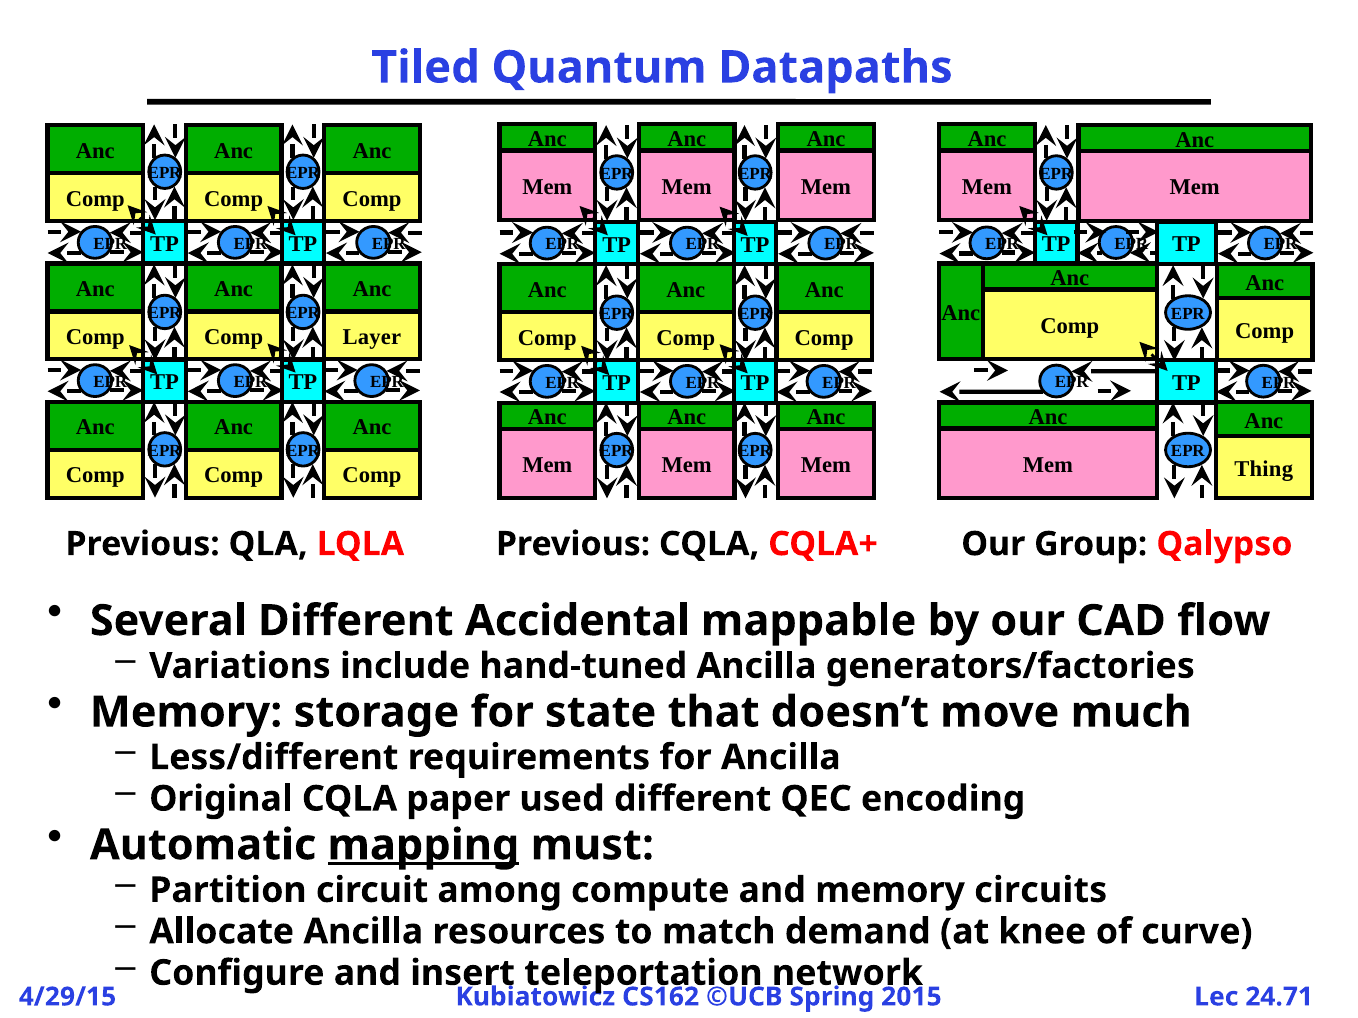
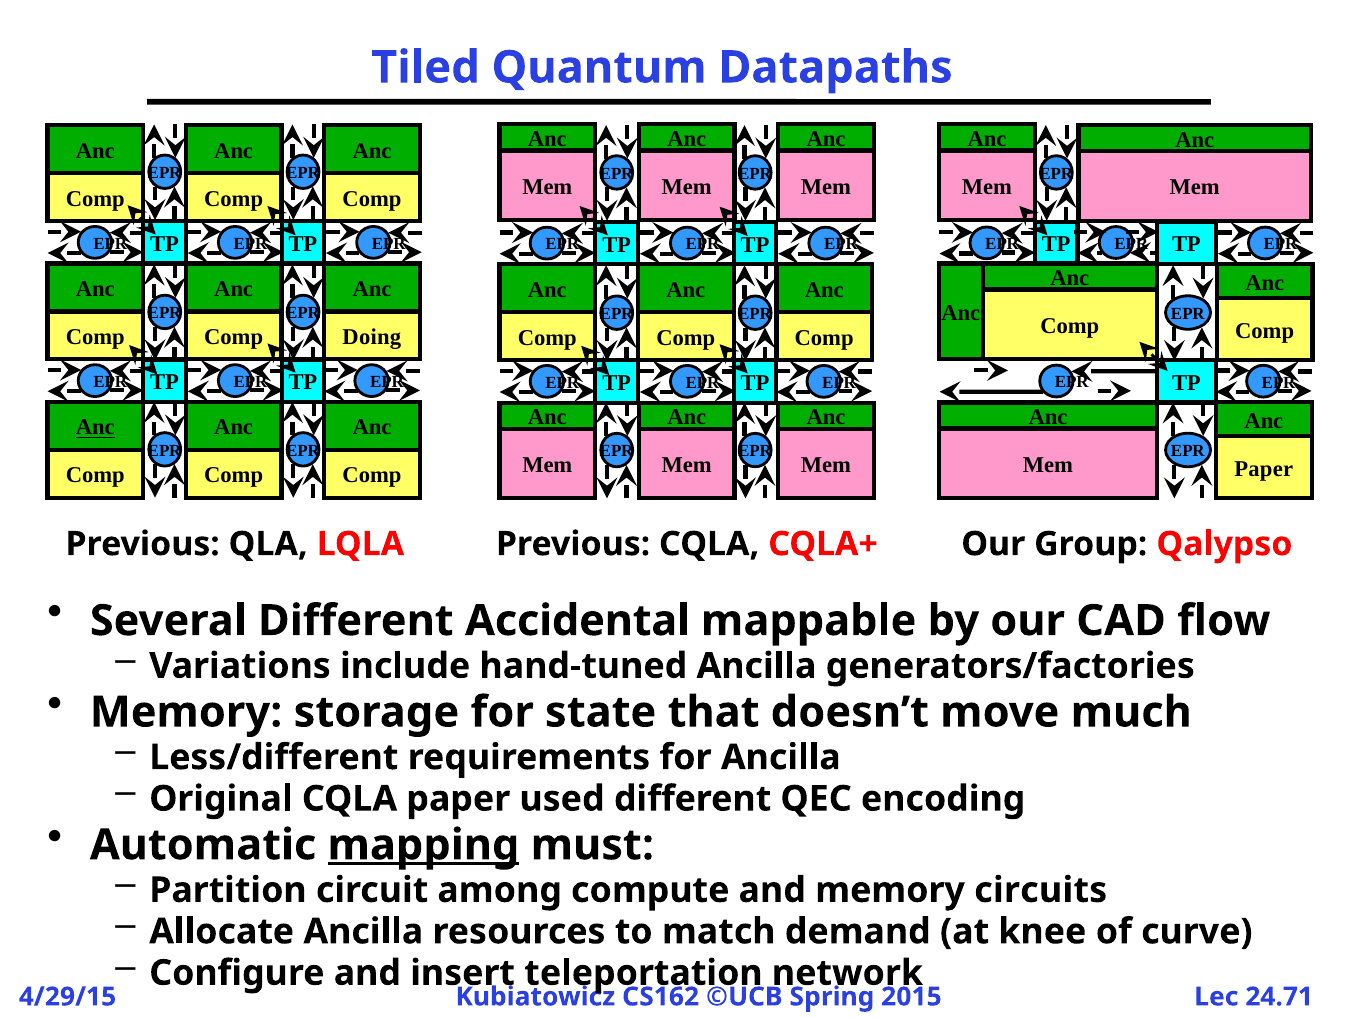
Layer: Layer -> Doing
Anc at (95, 428) underline: none -> present
Thing at (1264, 469): Thing -> Paper
